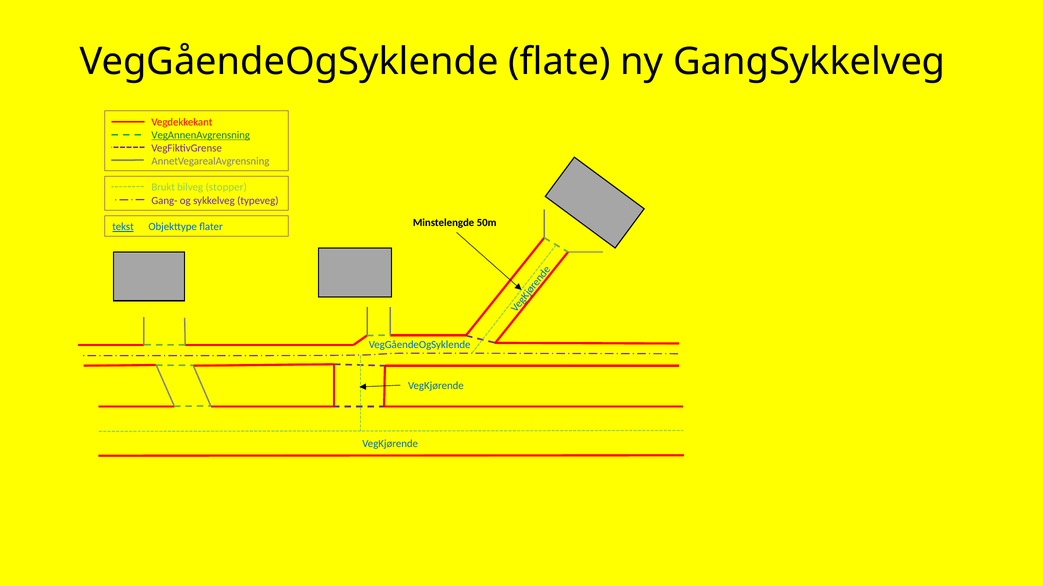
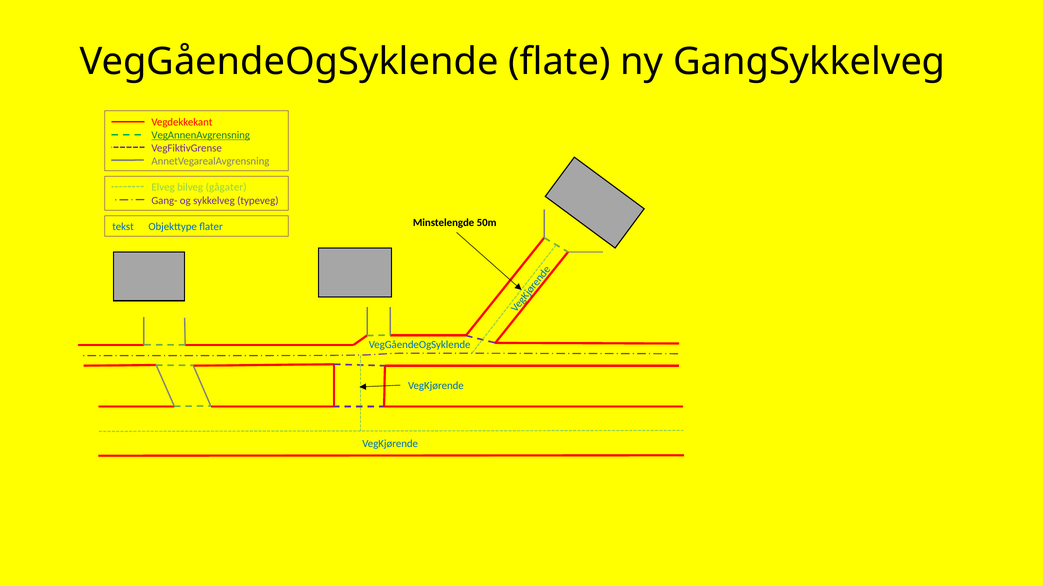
Brukt: Brukt -> Elveg
stopper: stopper -> gågater
tekst underline: present -> none
